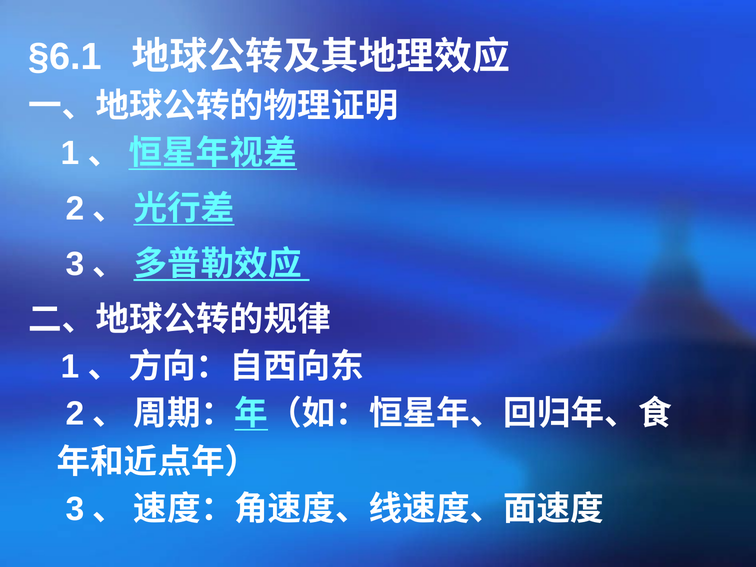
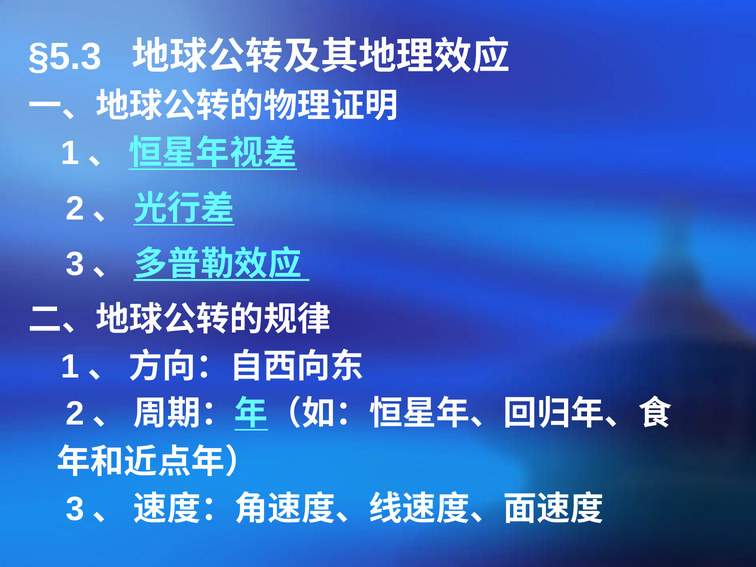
§6.1: §6.1 -> §5.3
